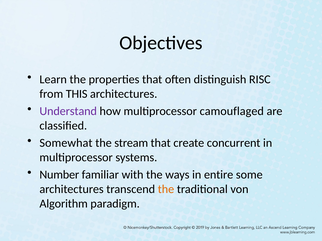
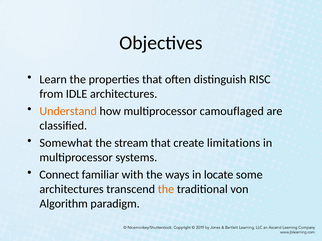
THIS: THIS -> IDLE
Understand colour: purple -> orange
concurrent: concurrent -> limitations
Number: Number -> Connect
entire: entire -> locate
